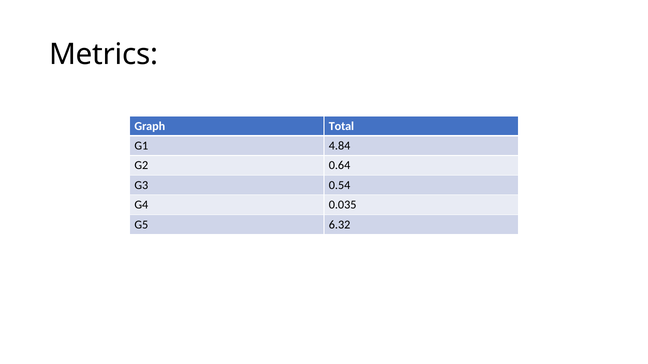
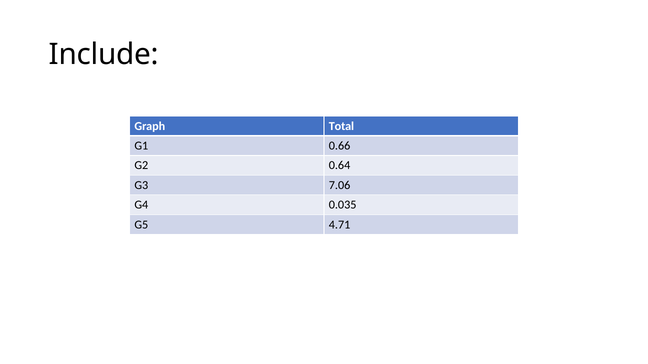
Metrics: Metrics -> Include
4.84: 4.84 -> 0.66
0.54: 0.54 -> 7.06
6.32: 6.32 -> 4.71
